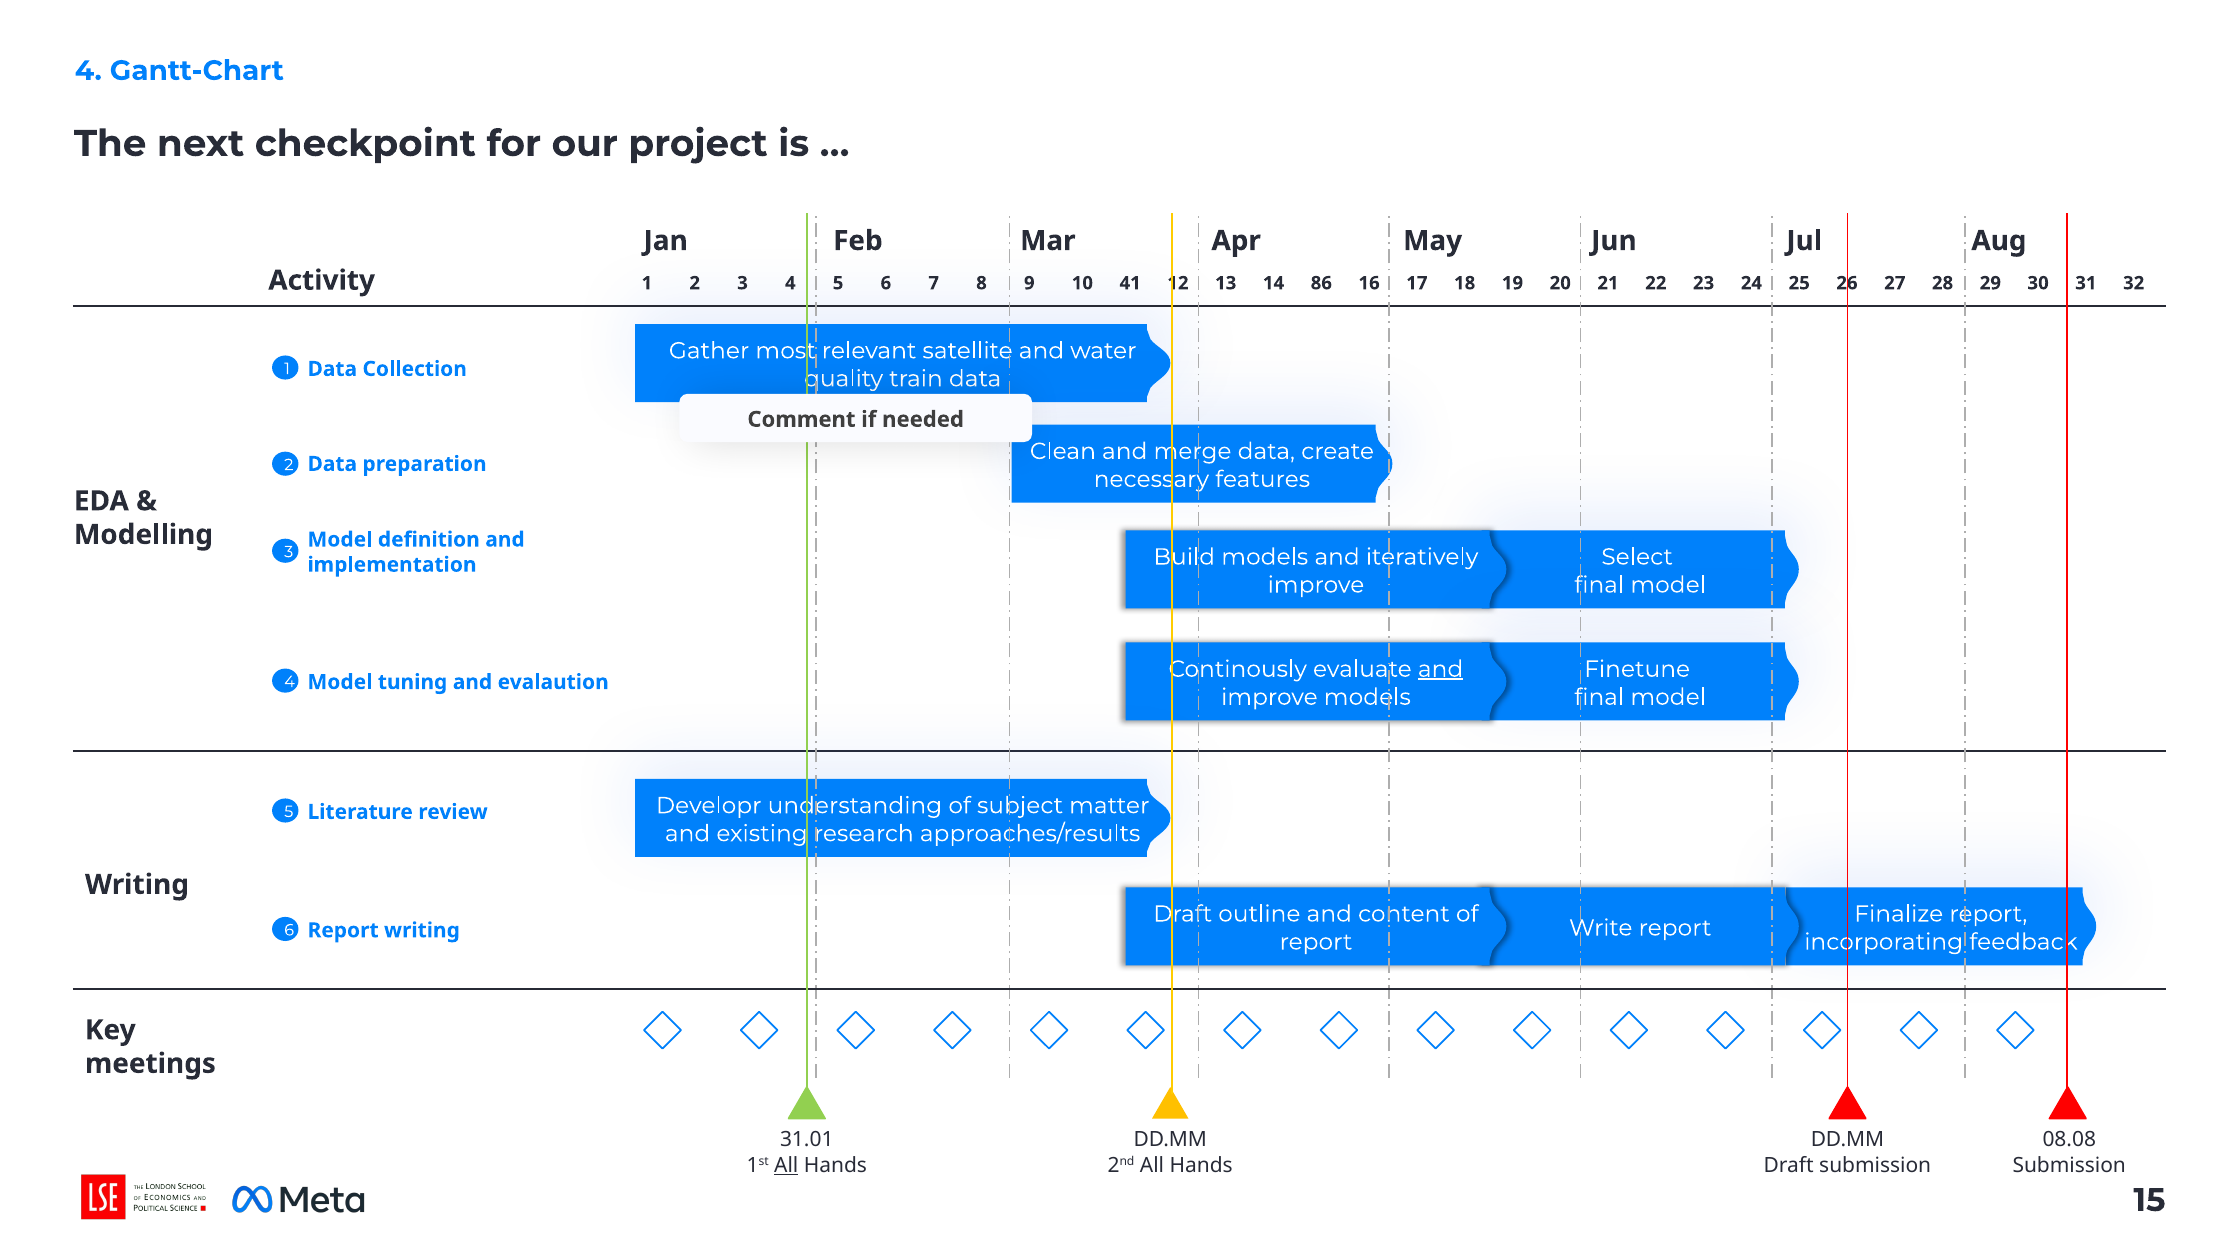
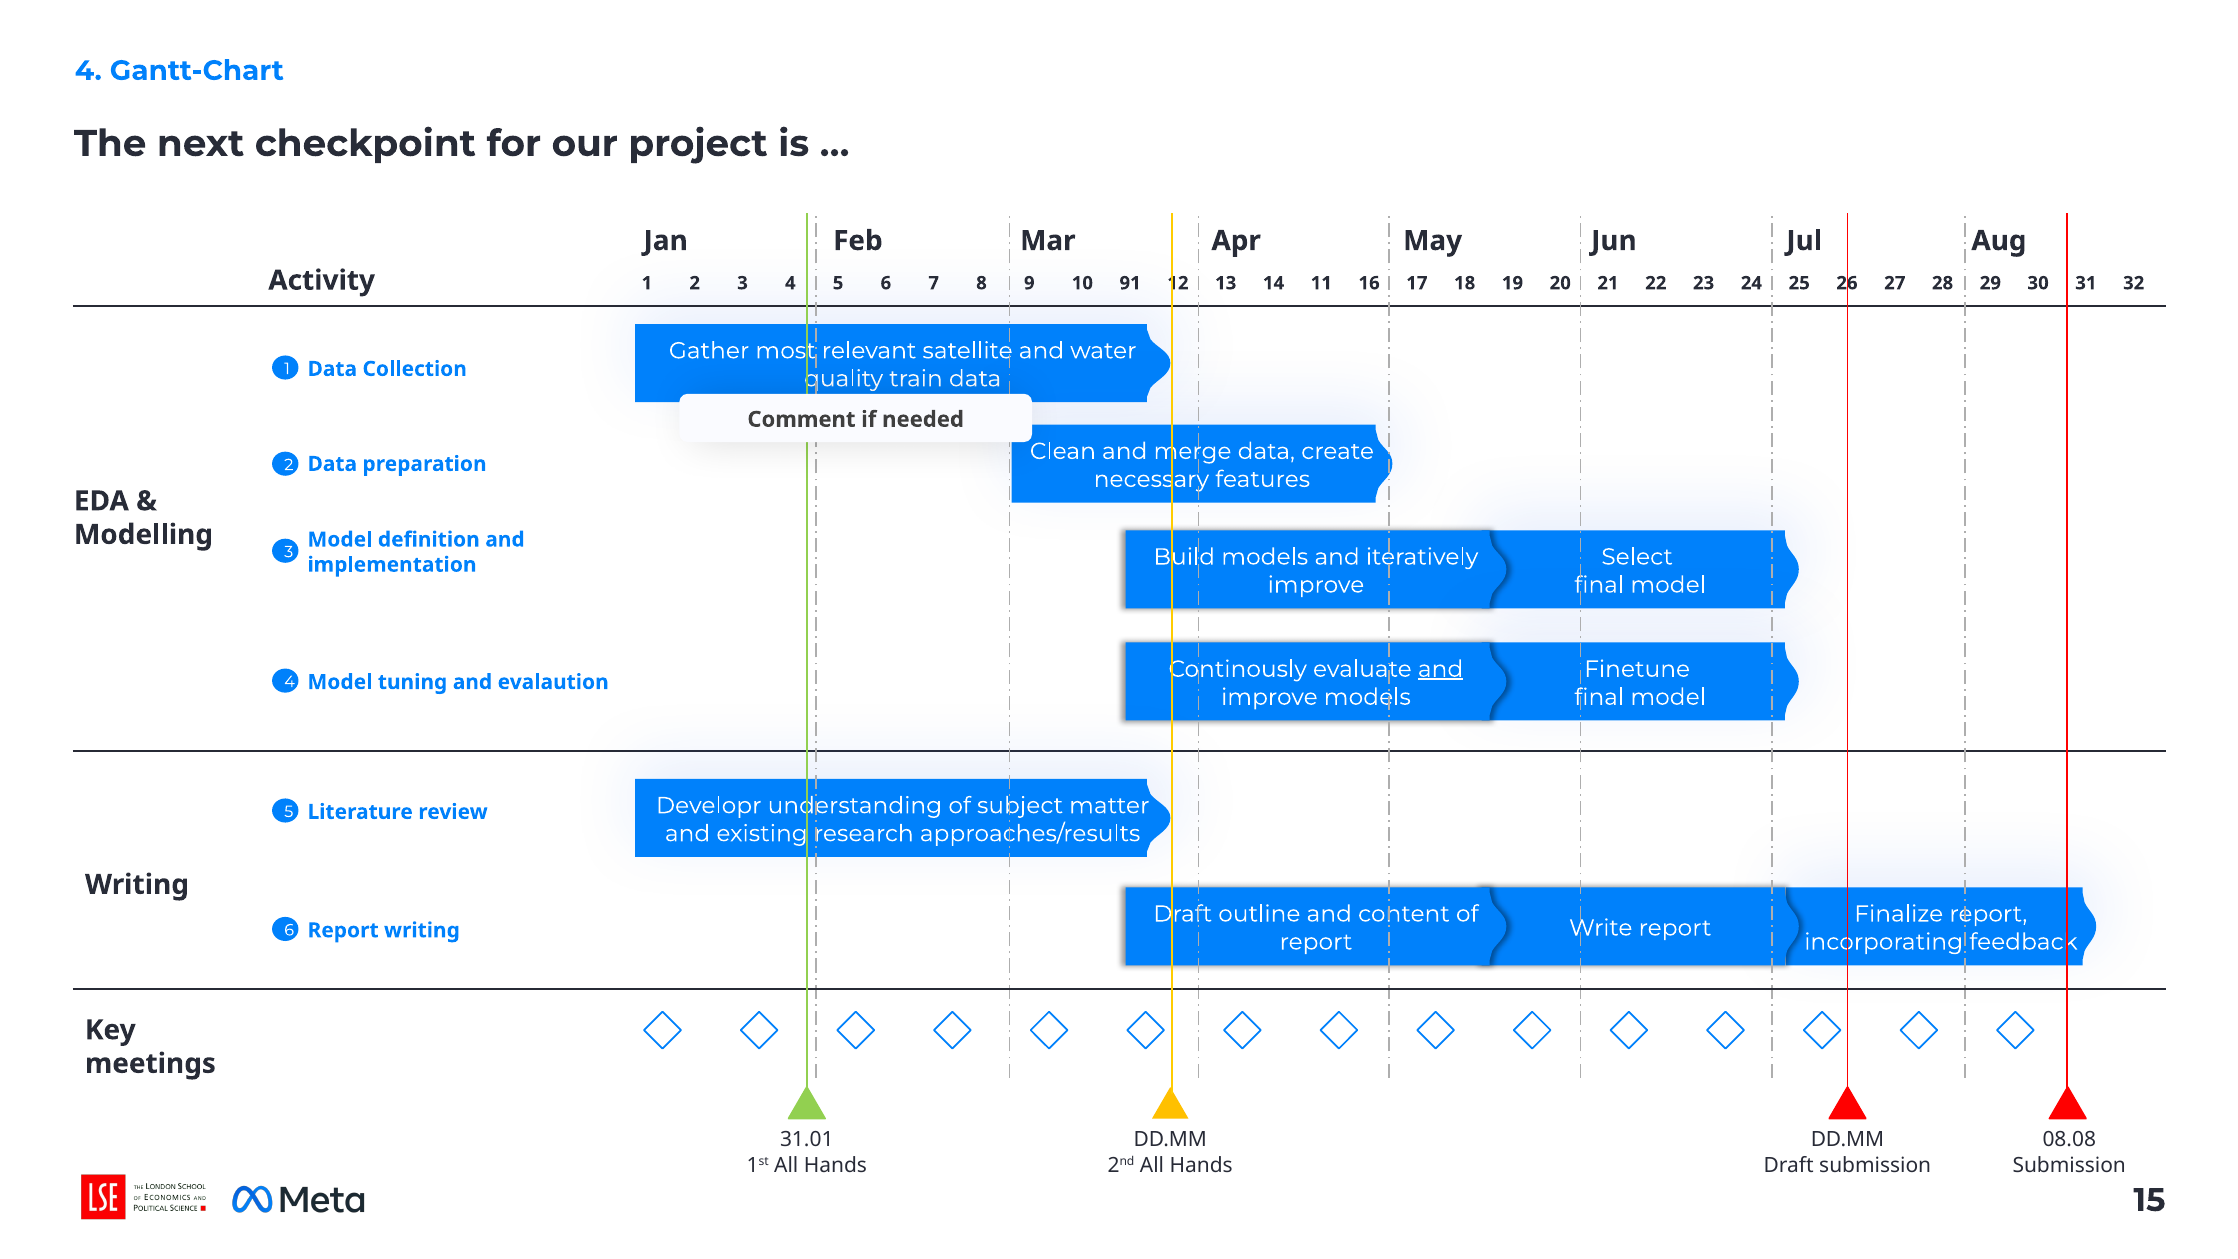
41: 41 -> 91
86: 86 -> 11
All at (786, 1165) underline: present -> none
